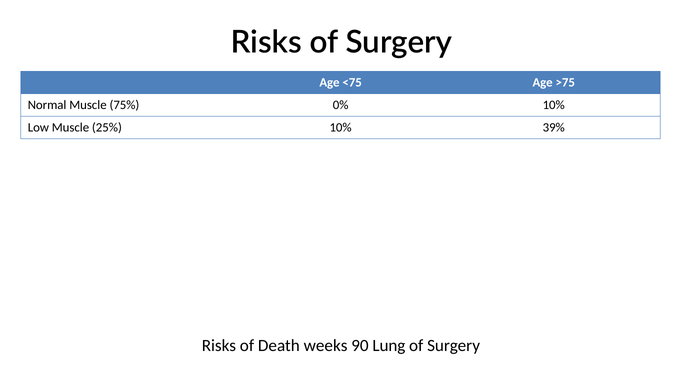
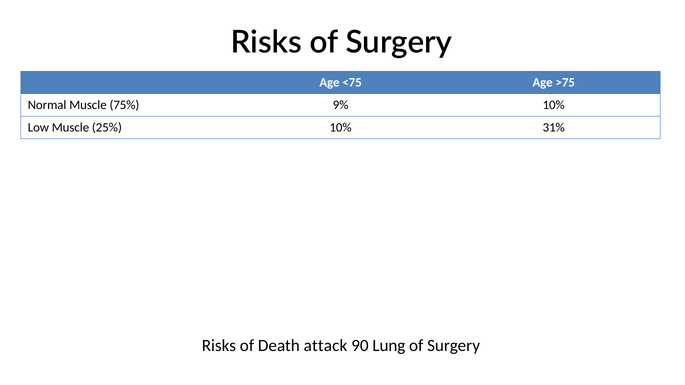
0%: 0% -> 9%
39%: 39% -> 31%
weeks: weeks -> attack
